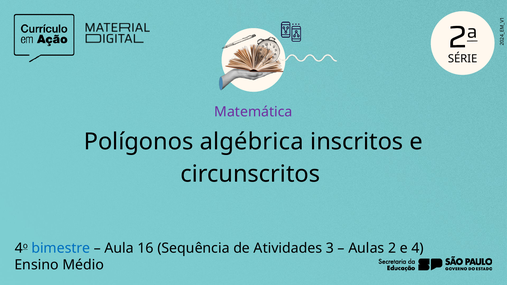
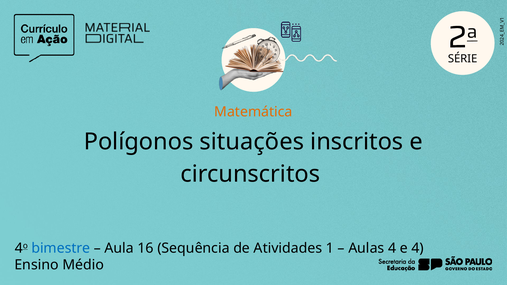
Matemática colour: purple -> orange
algébrica: algébrica -> situações
Atividades 3: 3 -> 1
Aulas 2: 2 -> 4
